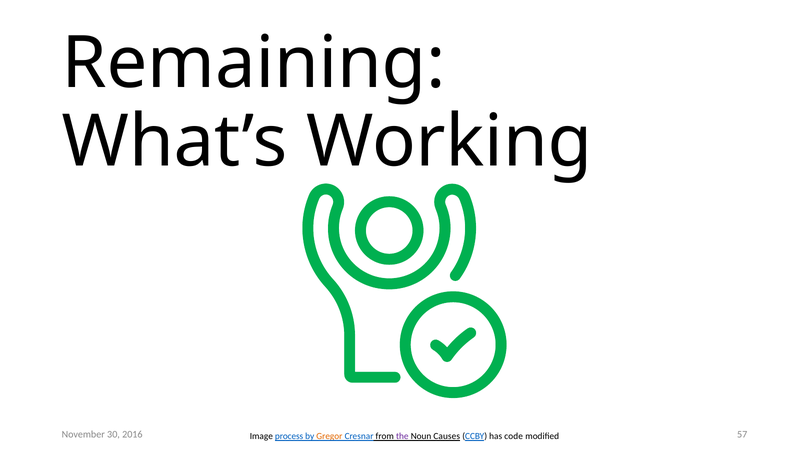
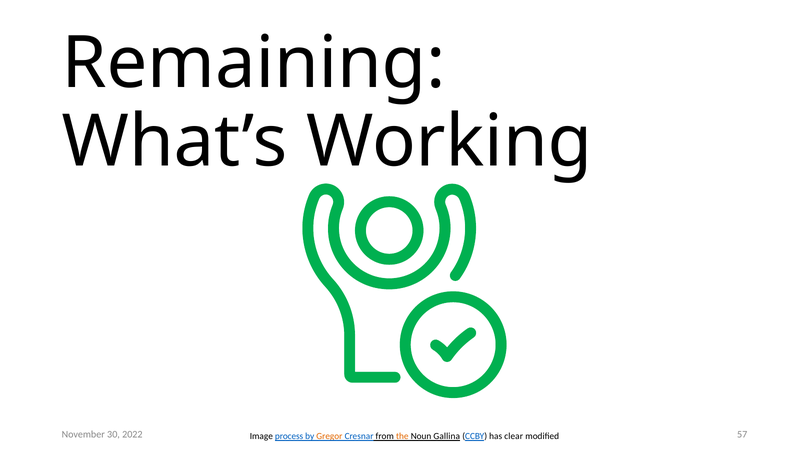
2016: 2016 -> 2022
the colour: purple -> orange
Causes: Causes -> Gallina
code: code -> clear
